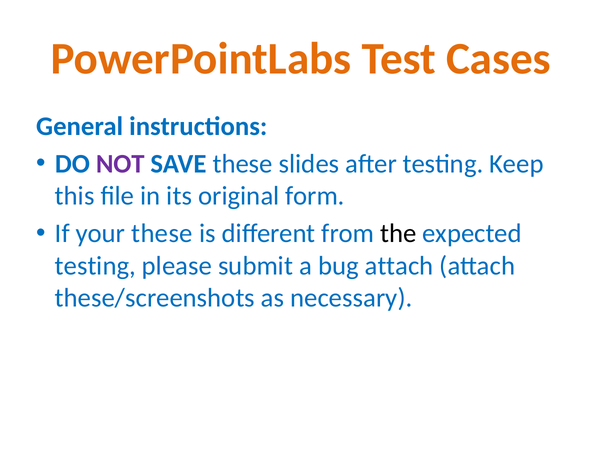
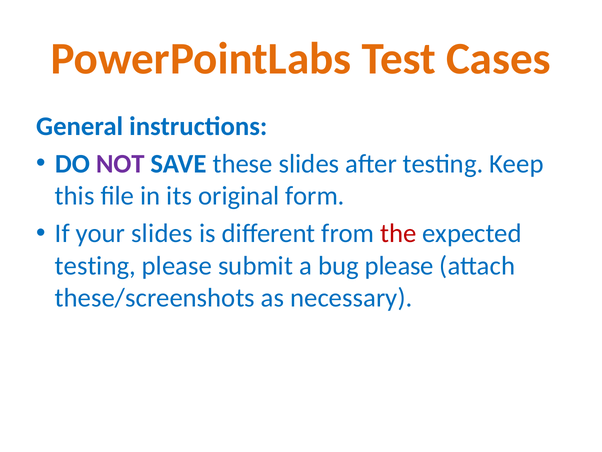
your these: these -> slides
the colour: black -> red
bug attach: attach -> please
